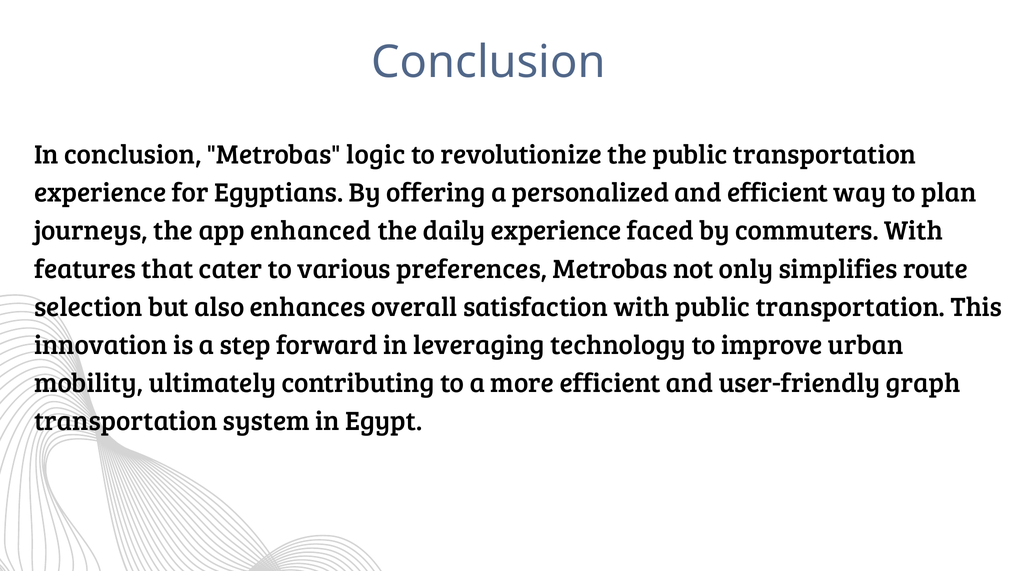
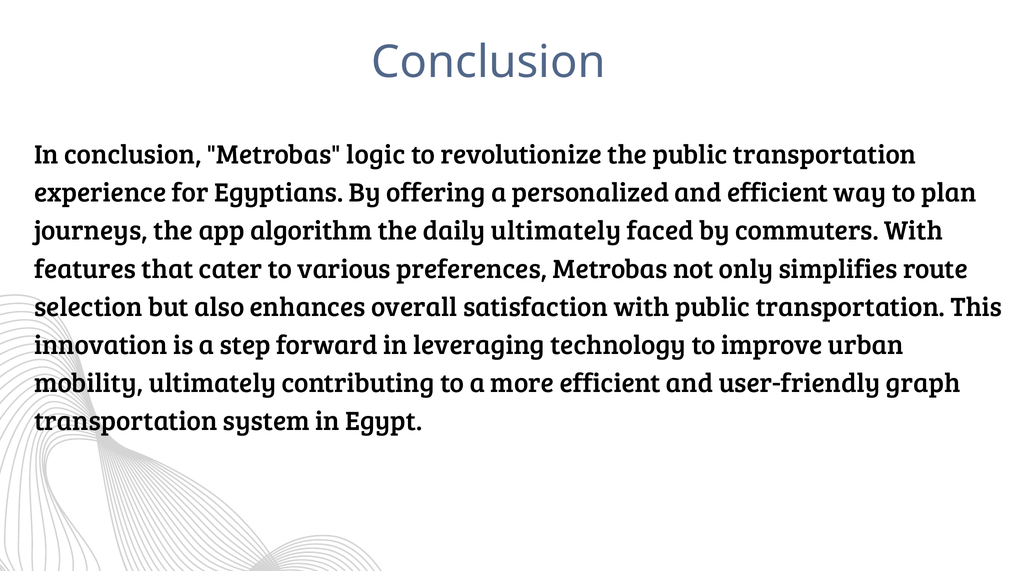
enhanced: enhanced -> algorithm
daily experience: experience -> ultimately
